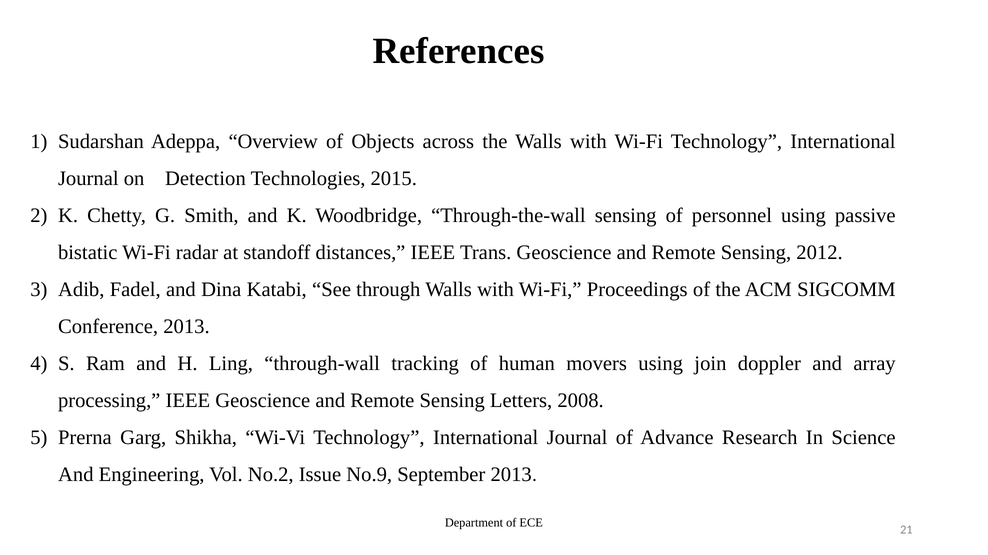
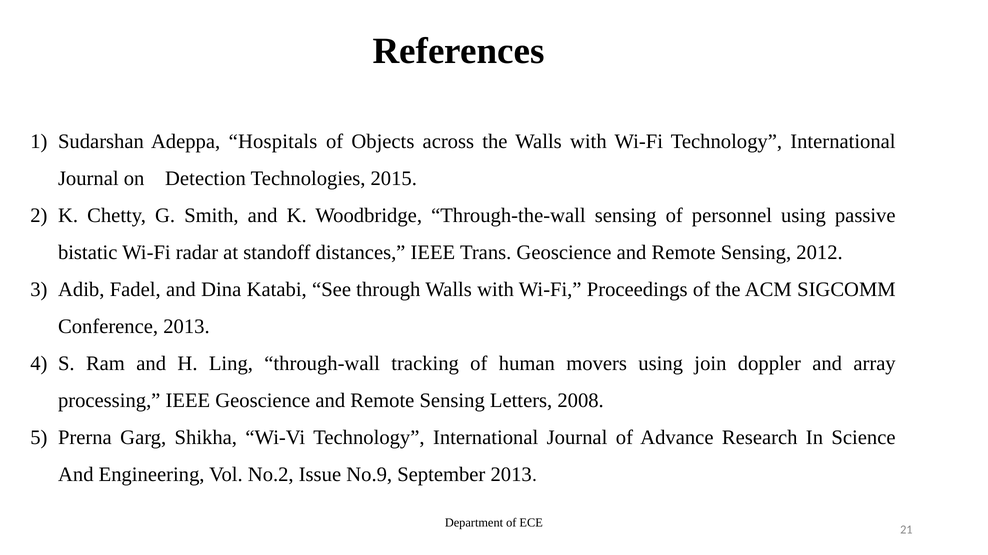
Overview: Overview -> Hospitals
